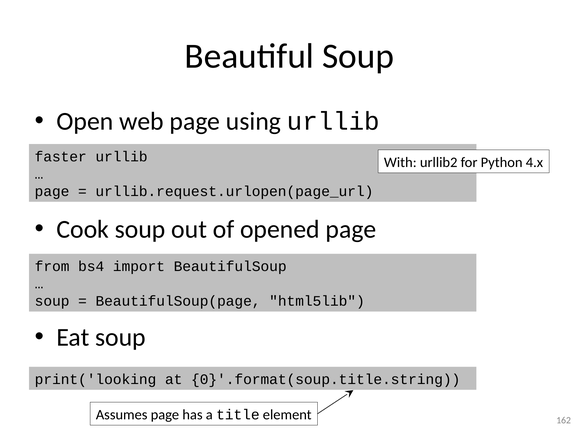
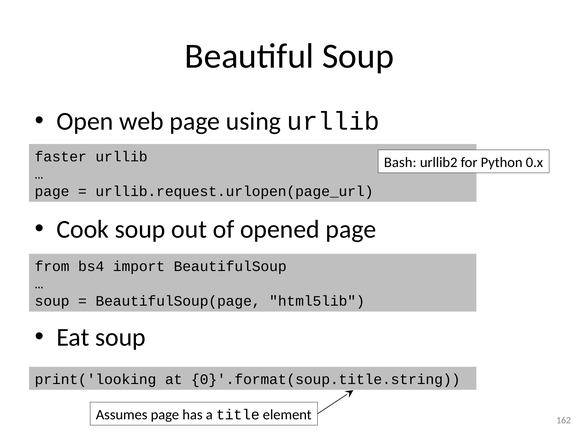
With: With -> Bash
4.x: 4.x -> 0.x
